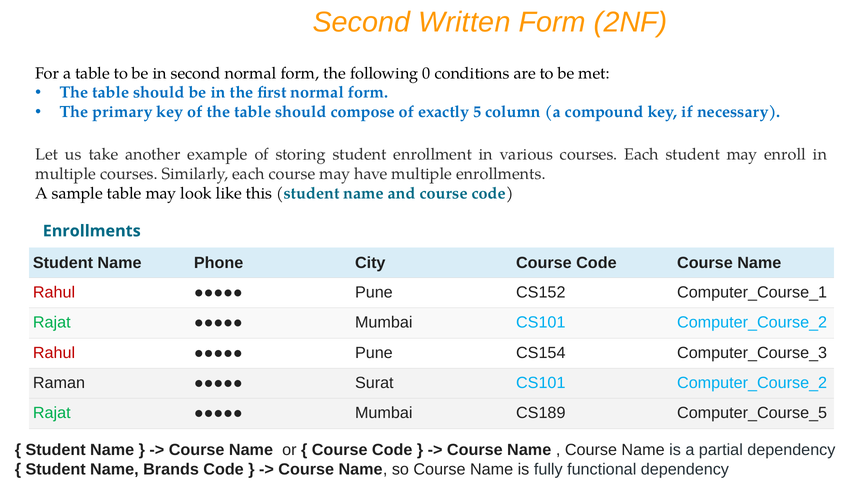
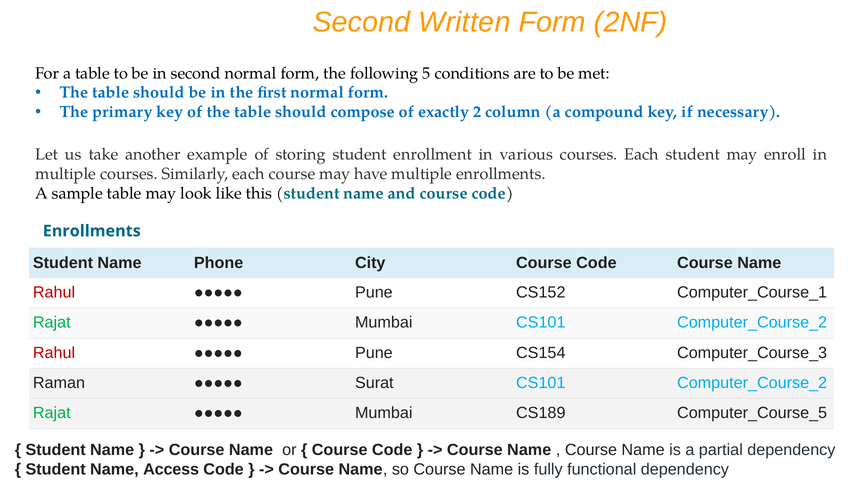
0: 0 -> 5
5: 5 -> 2
Brands: Brands -> Access
